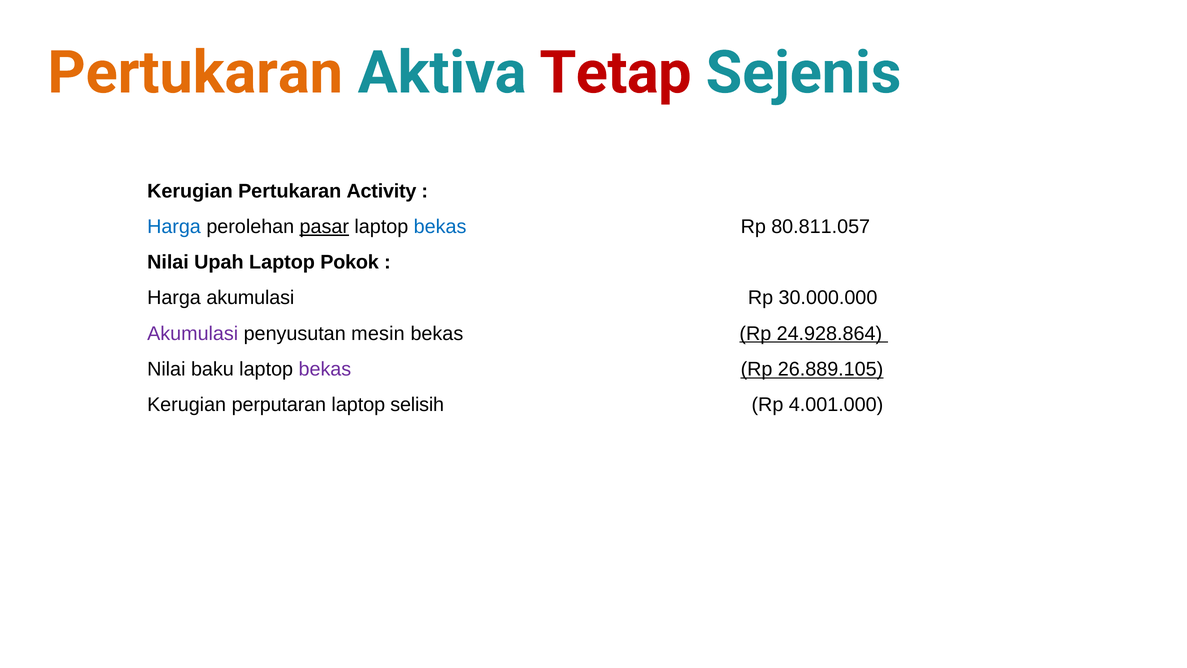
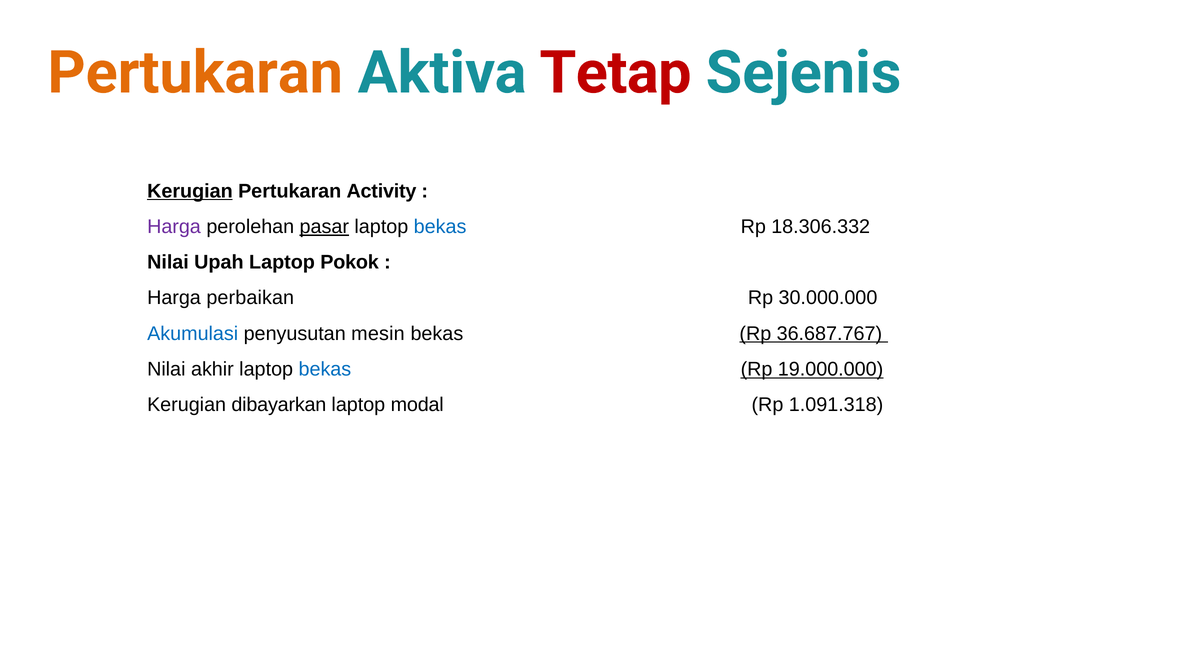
Kerugian at (190, 191) underline: none -> present
Harga at (174, 227) colour: blue -> purple
80.811.057: 80.811.057 -> 18.306.332
Harga akumulasi: akumulasi -> perbaikan
Akumulasi at (193, 333) colour: purple -> blue
24.928.864: 24.928.864 -> 36.687.767
baku: baku -> akhir
bekas at (325, 369) colour: purple -> blue
26.889.105: 26.889.105 -> 19.000.000
perputaran: perputaran -> dibayarkan
selisih: selisih -> modal
4.001.000: 4.001.000 -> 1.091.318
